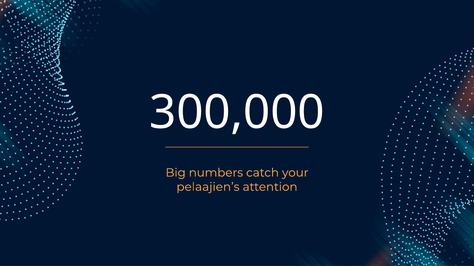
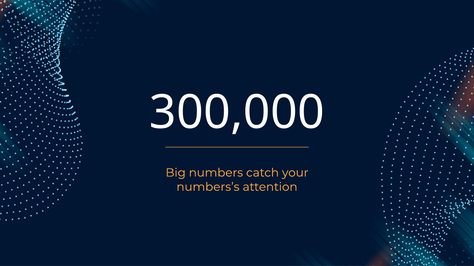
pelaajien’s: pelaajien’s -> numbers’s
